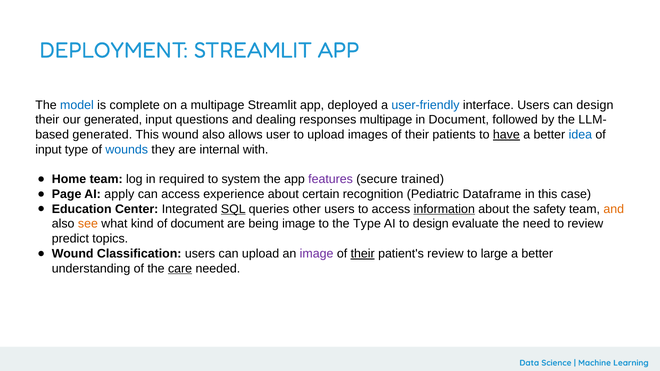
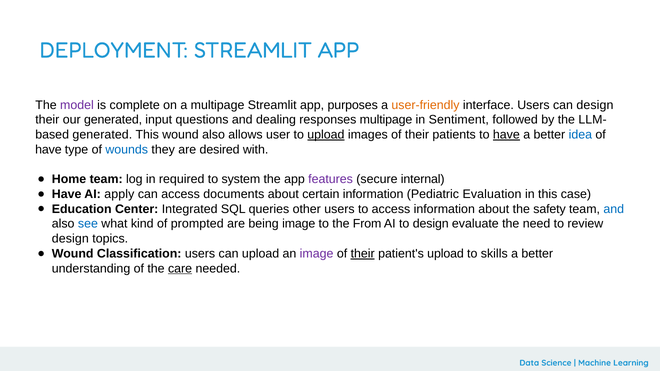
model colour: blue -> purple
deployed: deployed -> purposes
user-friendly colour: blue -> orange
in Document: Document -> Sentiment
upload at (326, 135) underline: none -> present
input at (48, 150): input -> have
internal: internal -> desired
trained: trained -> internal
Page at (67, 194): Page -> Have
experience: experience -> documents
certain recognition: recognition -> information
Dataframe: Dataframe -> Evaluation
SQL underline: present -> none
information at (444, 209) underline: present -> none
and at (614, 209) colour: orange -> blue
see colour: orange -> blue
of document: document -> prompted
the Type: Type -> From
predict at (70, 239): predict -> design
patient's review: review -> upload
large: large -> skills
